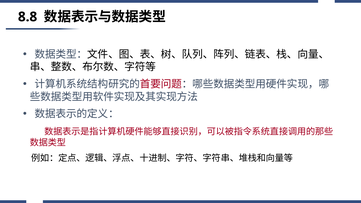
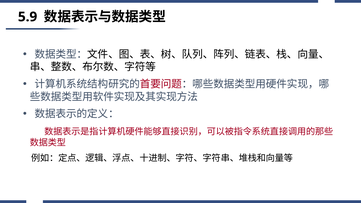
8.8: 8.8 -> 5.9
